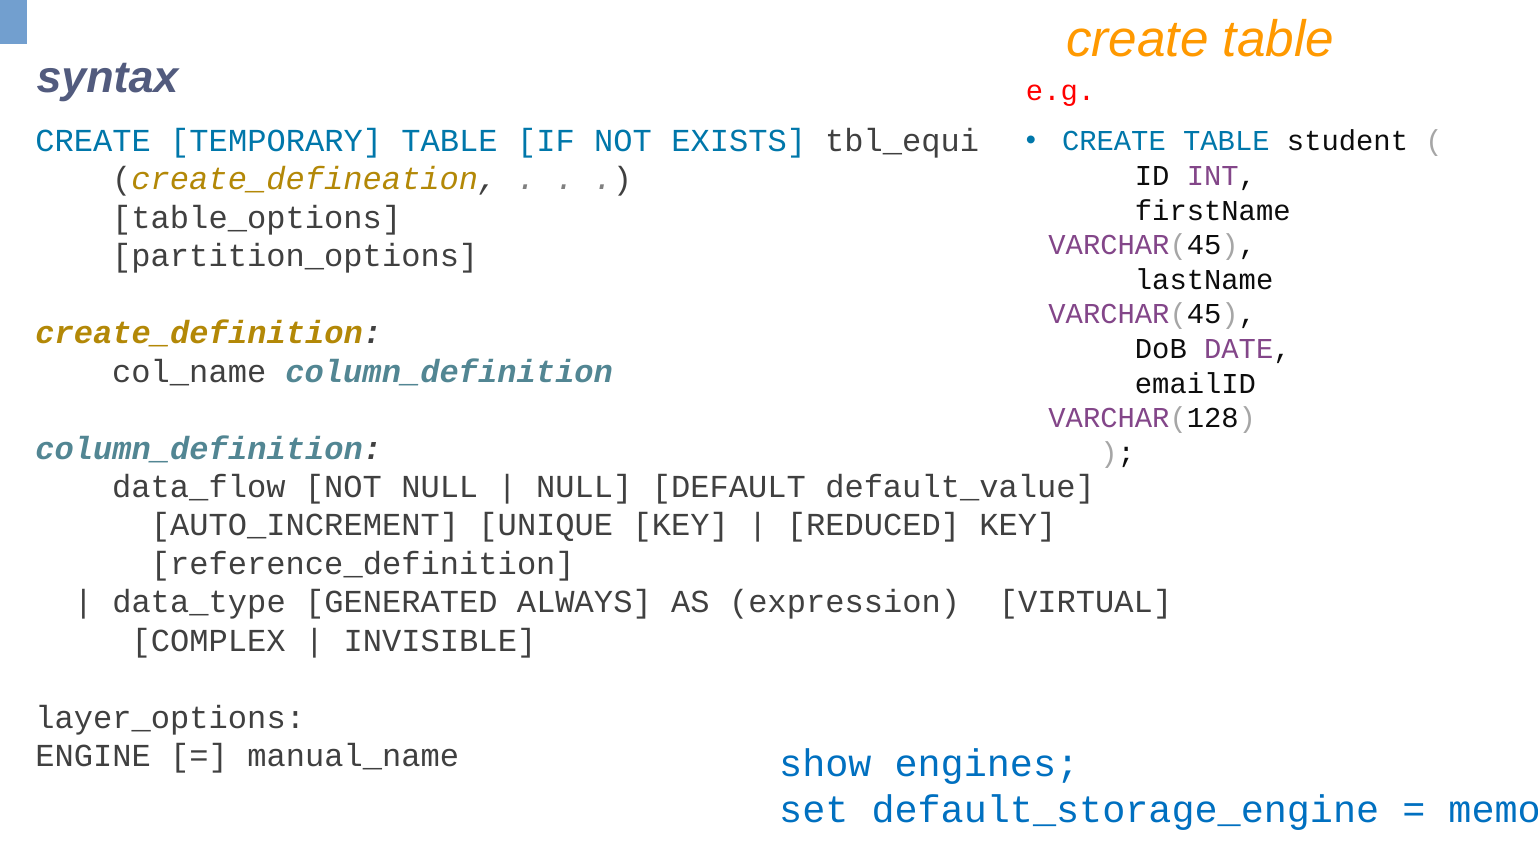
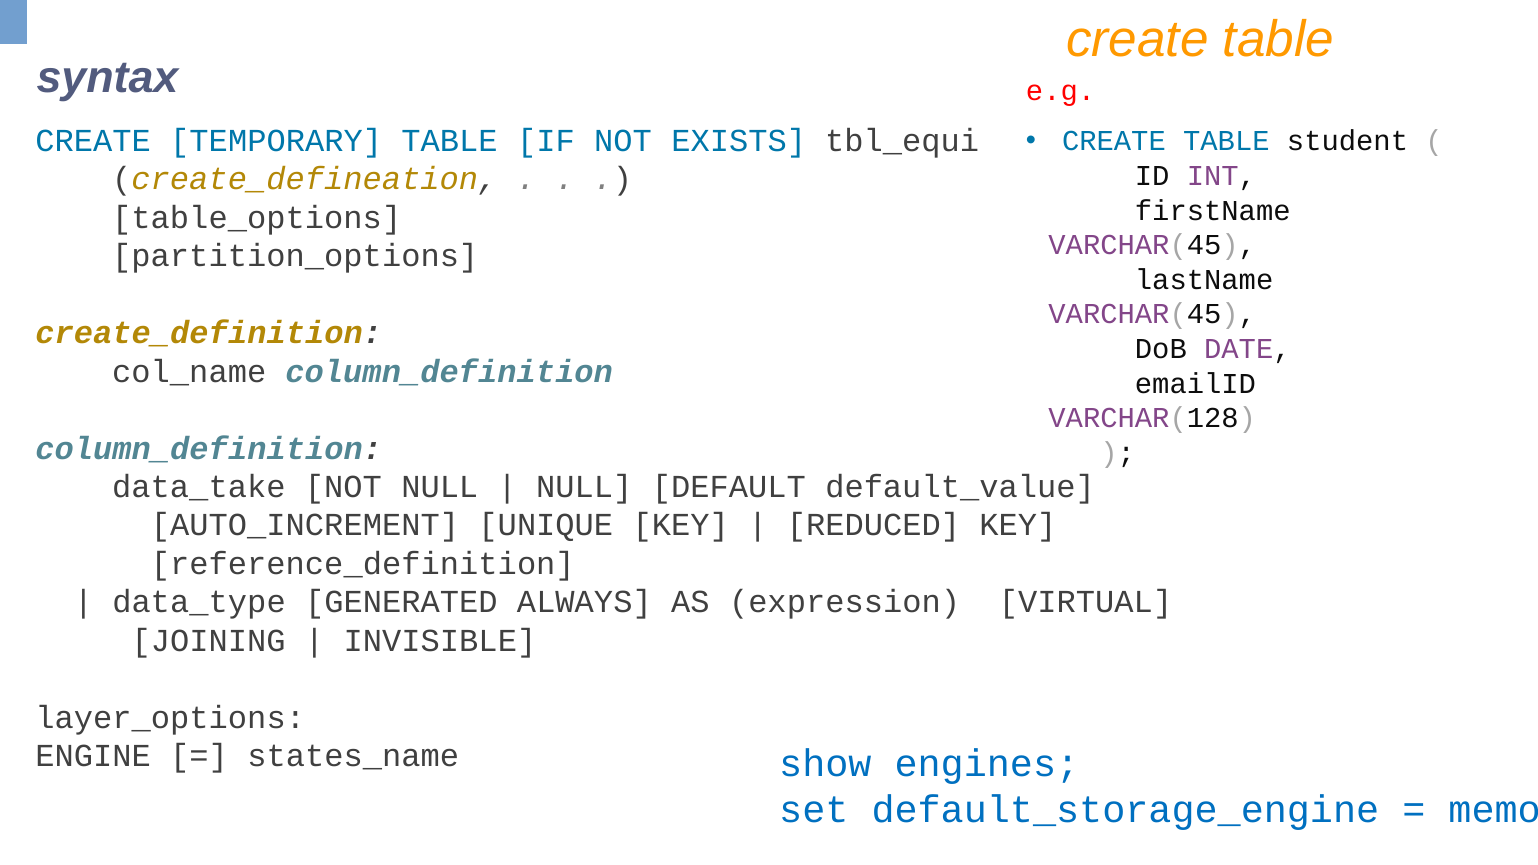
data_flow: data_flow -> data_take
COMPLEX: COMPLEX -> JOINING
manual_name: manual_name -> states_name
